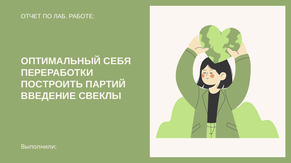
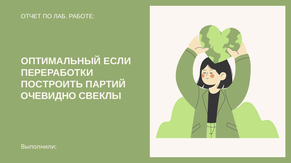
СЕБЯ: СЕБЯ -> ЕСЛИ
ВВЕДЕНИЕ: ВВЕДЕНИЕ -> ОЧЕВИДНО
